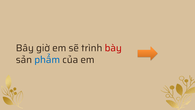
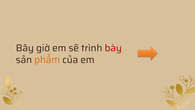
phẩm colour: blue -> orange
